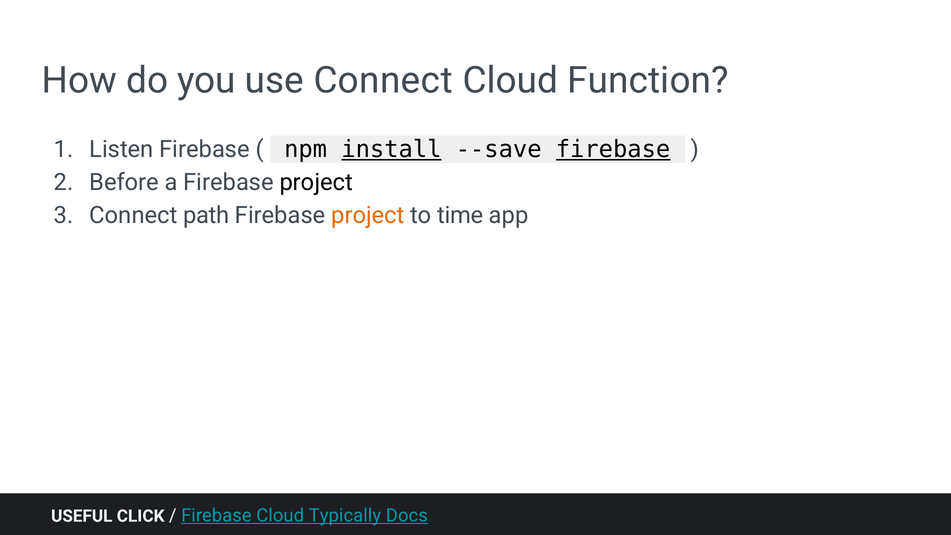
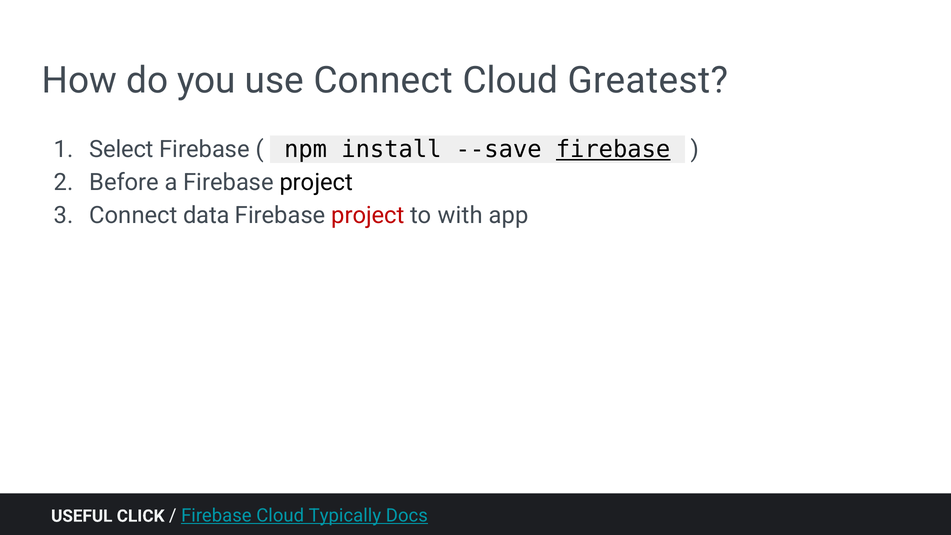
Function: Function -> Greatest
Listen: Listen -> Select
install underline: present -> none
path: path -> data
project at (368, 215) colour: orange -> red
time: time -> with
